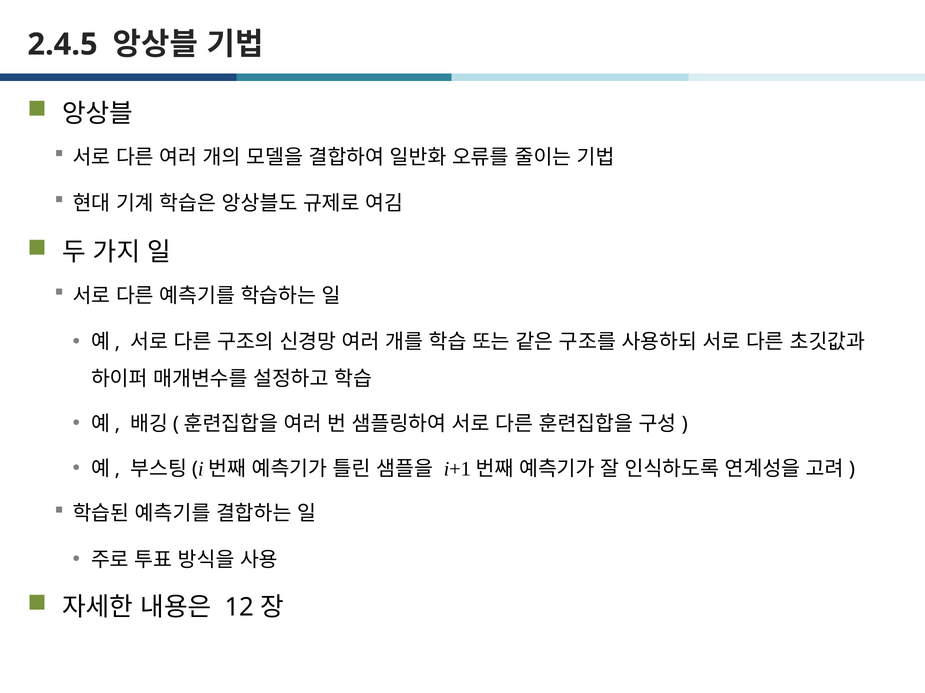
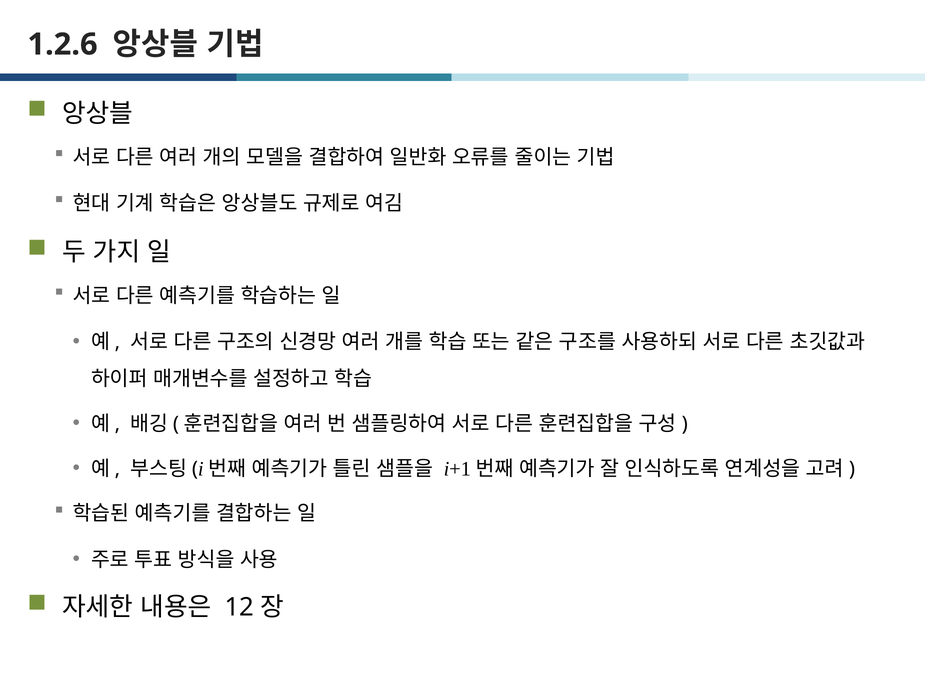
2.4.5: 2.4.5 -> 1.2.6
